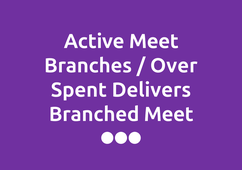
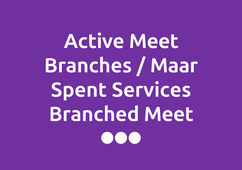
Over: Over -> Maar
Delivers: Delivers -> Services
